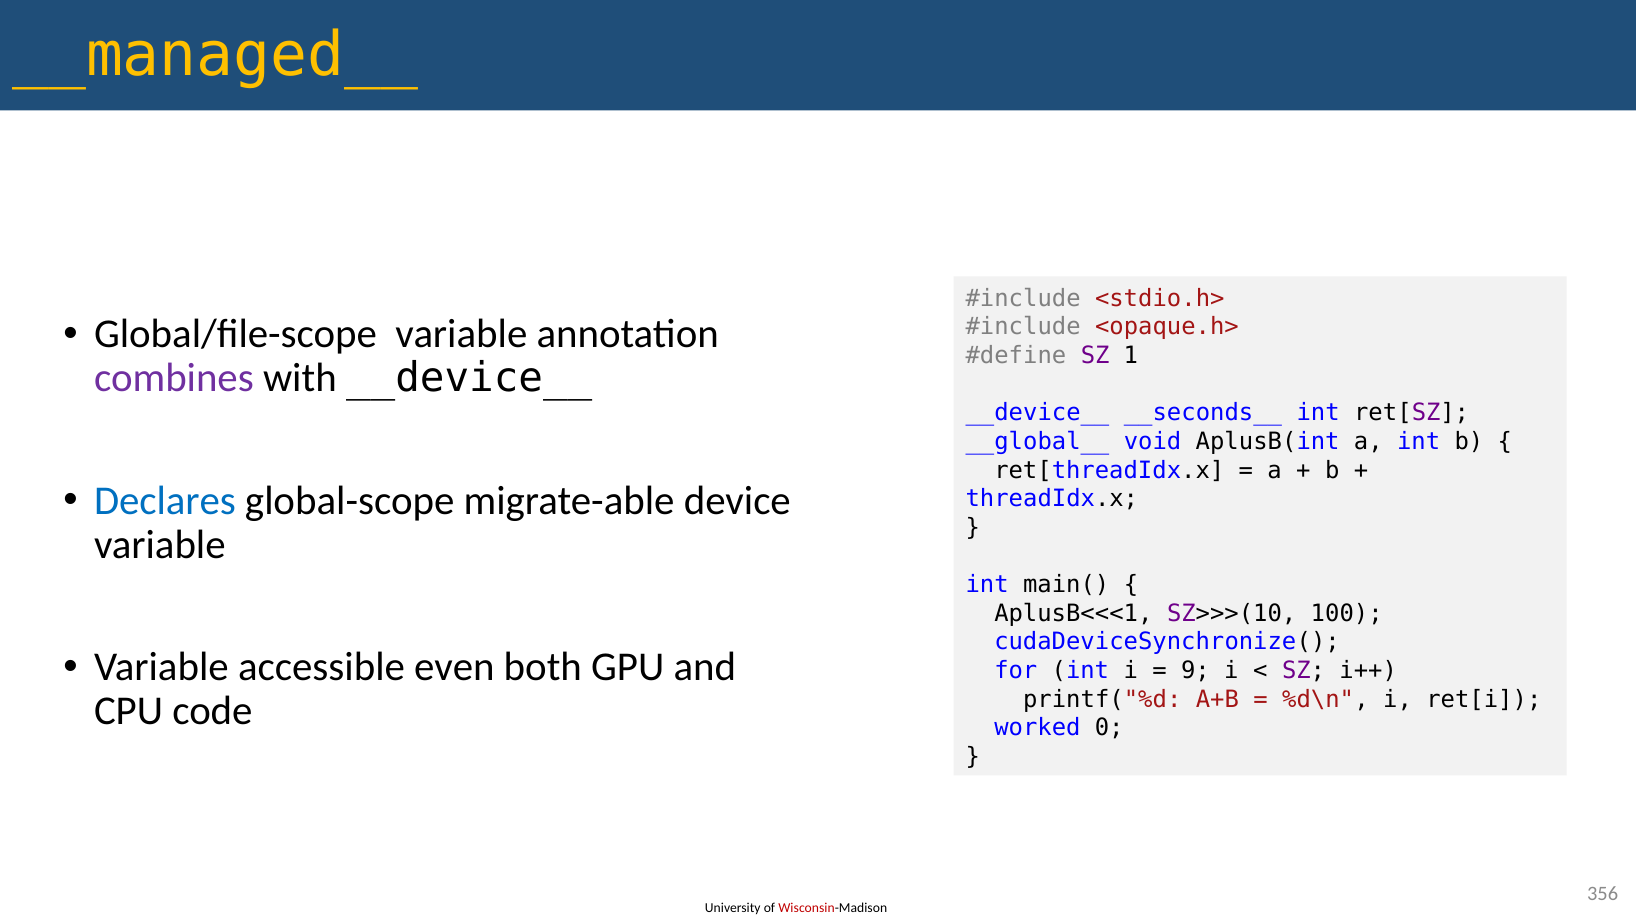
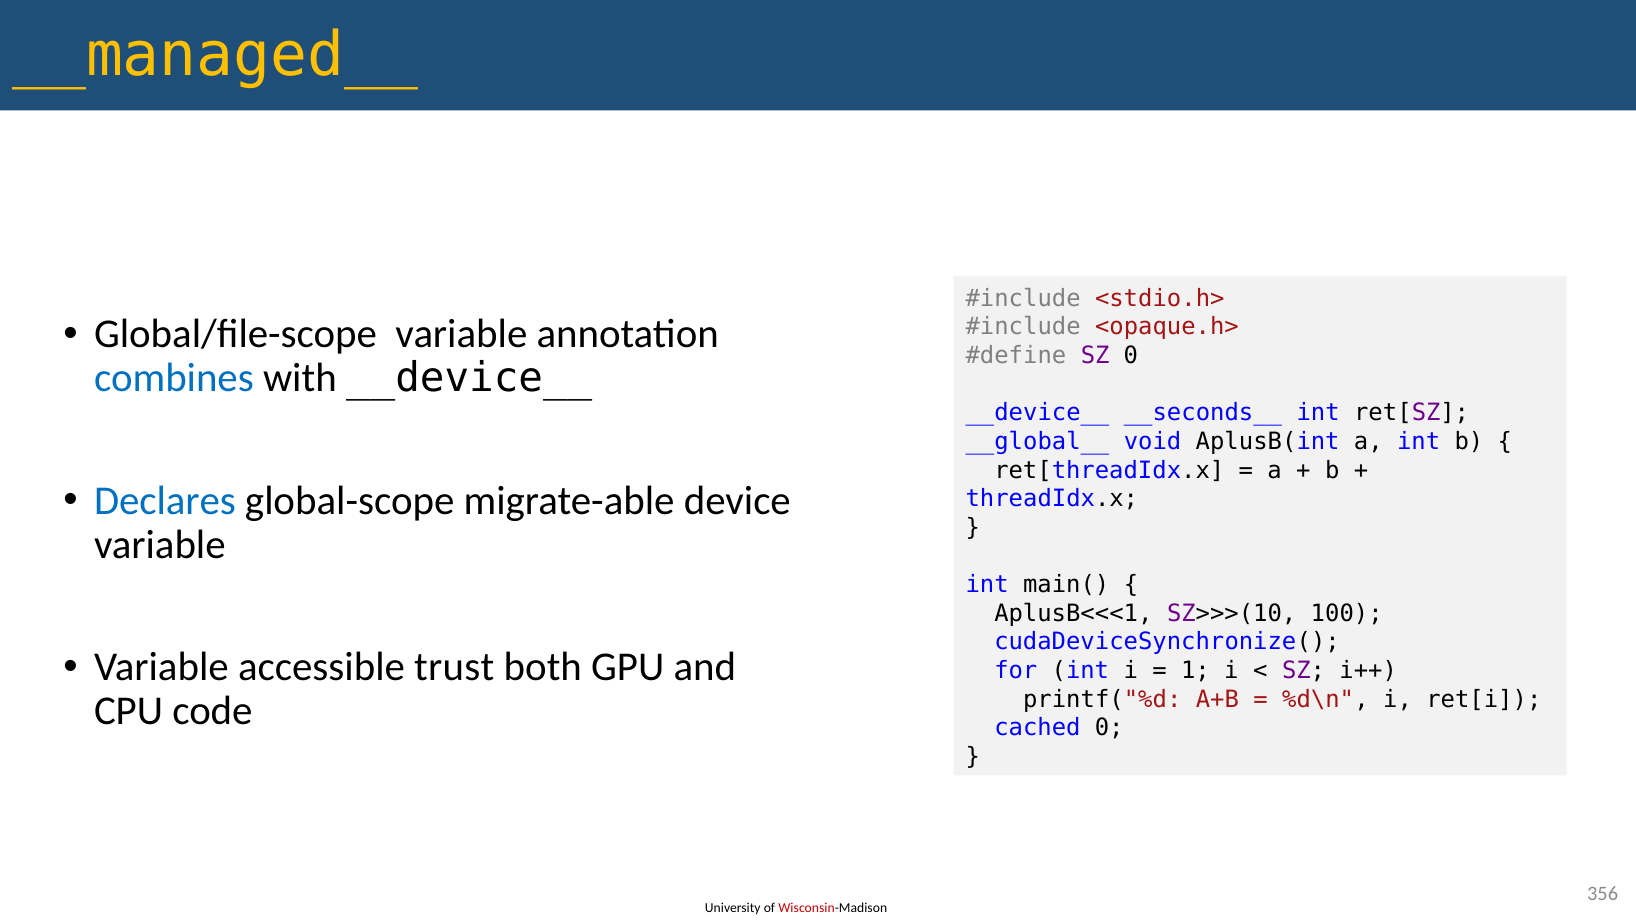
SZ 1: 1 -> 0
combines colour: purple -> blue
even: even -> trust
9: 9 -> 1
worked: worked -> cached
